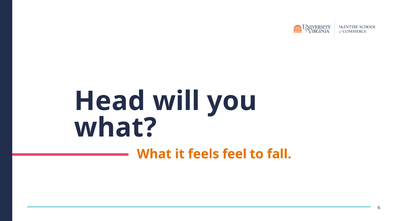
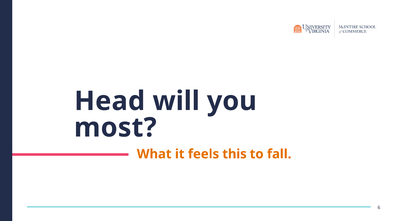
what at (115, 128): what -> most
feel: feel -> this
